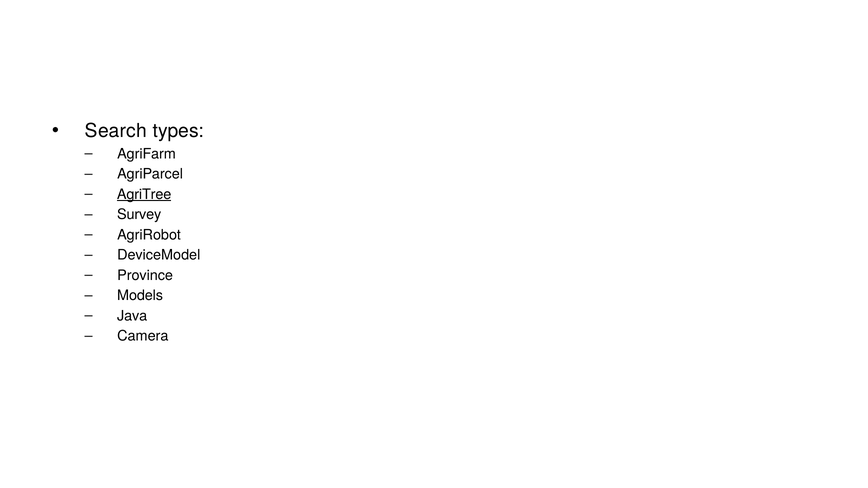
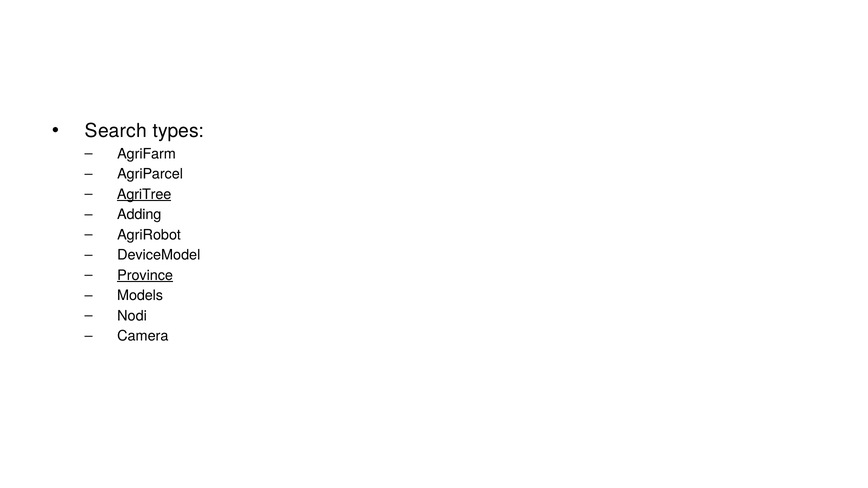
Survey: Survey -> Adding
Province underline: none -> present
Java: Java -> Nodi
